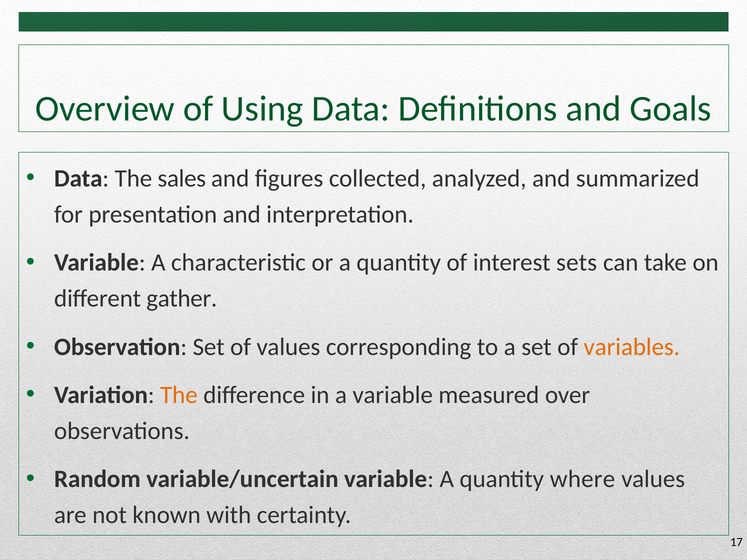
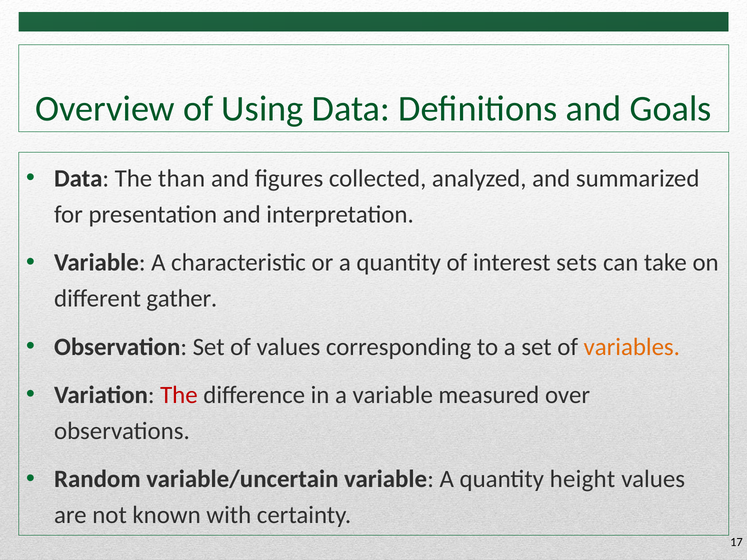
sales: sales -> than
The at (179, 395) colour: orange -> red
where: where -> height
